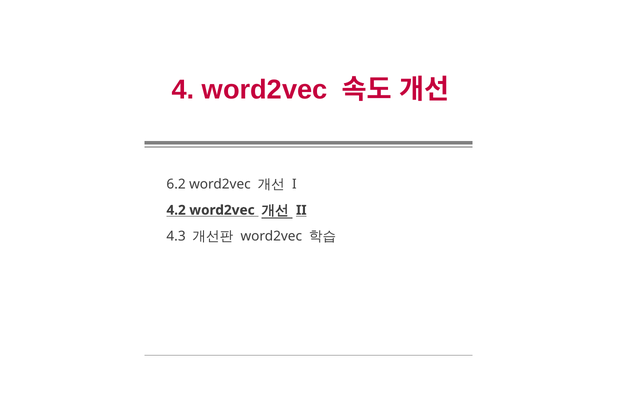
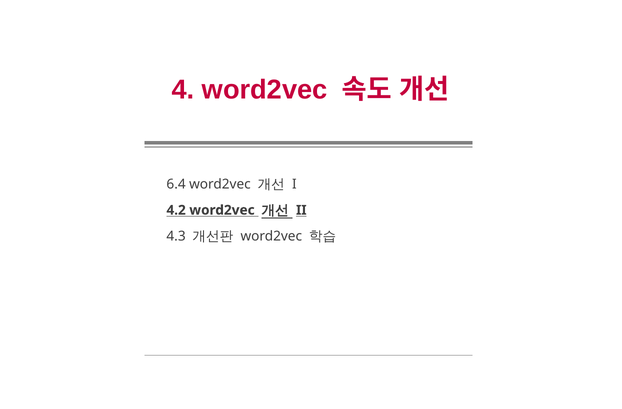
6.2: 6.2 -> 6.4
